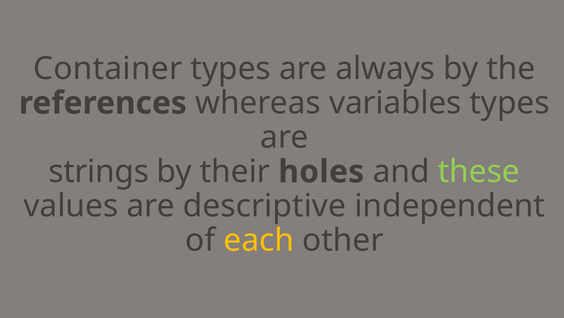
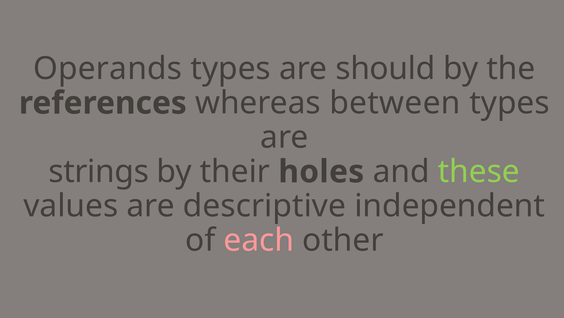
Container: Container -> Operands
always: always -> should
variables: variables -> between
each colour: yellow -> pink
